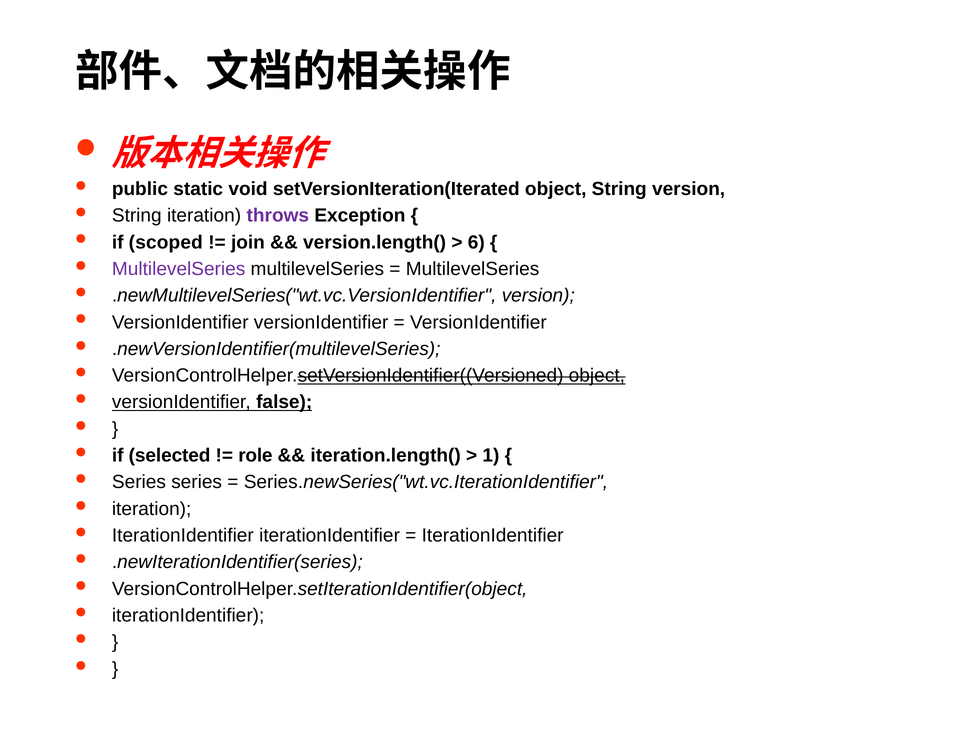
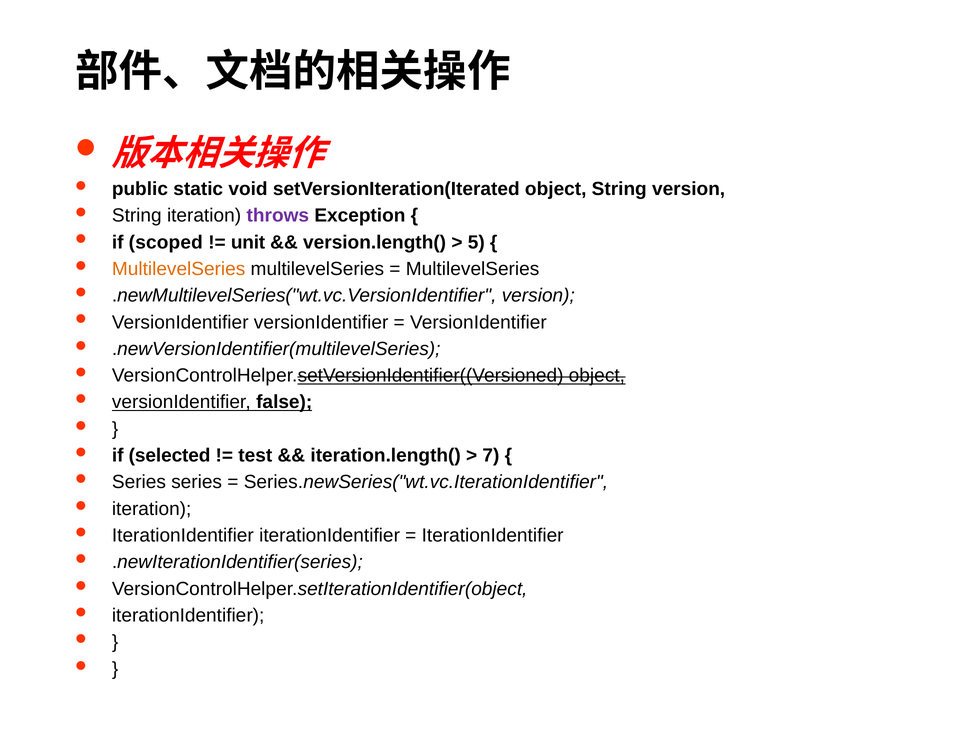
join: join -> unit
6: 6 -> 5
MultilevelSeries at (179, 269) colour: purple -> orange
role: role -> test
1: 1 -> 7
